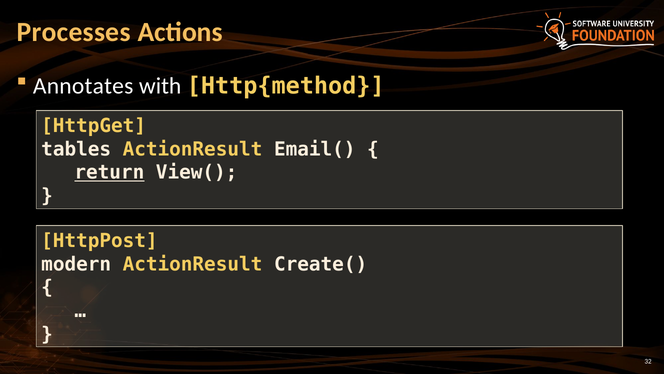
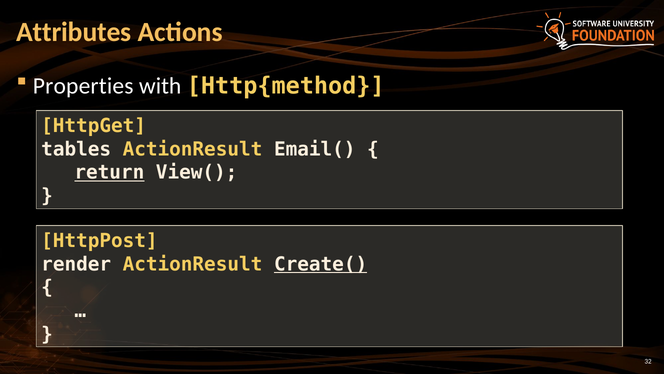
Processes: Processes -> Attributes
Annotates: Annotates -> Properties
modern: modern -> render
Create( underline: none -> present
